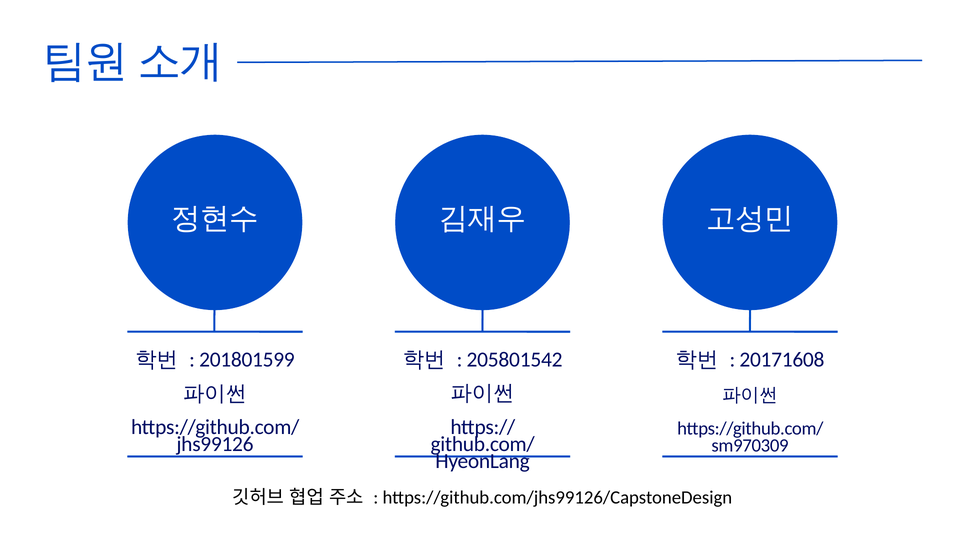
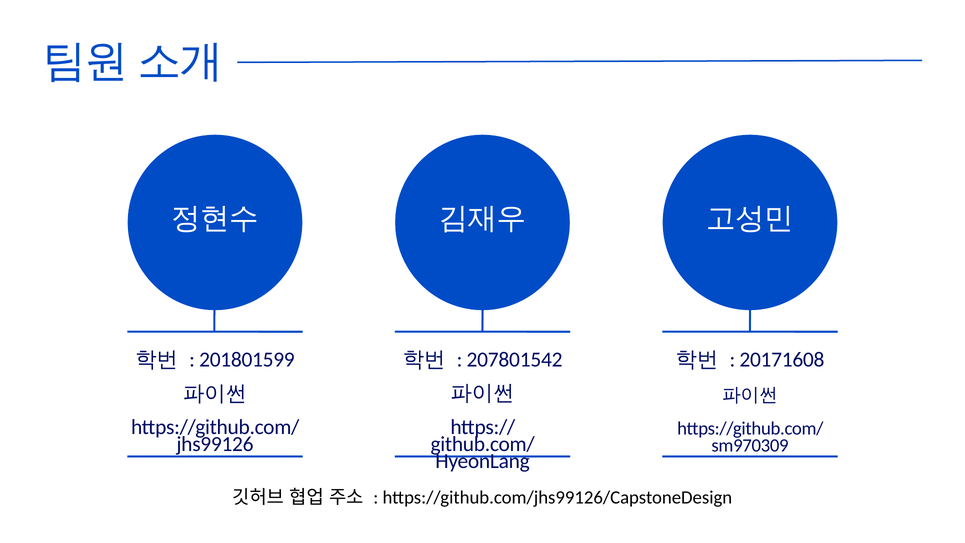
205801542: 205801542 -> 207801542
